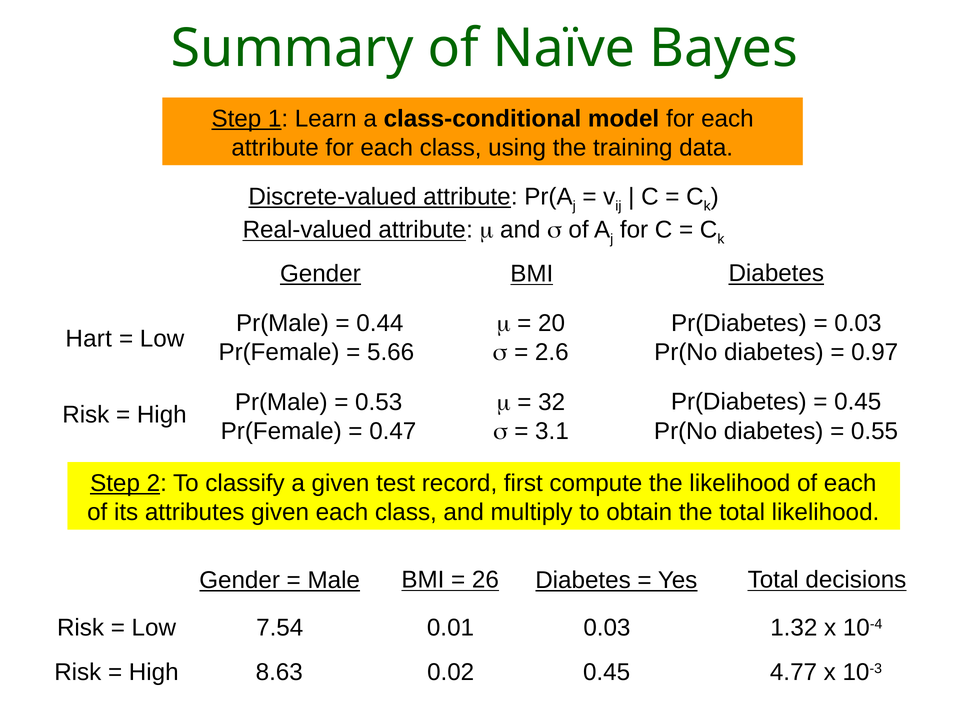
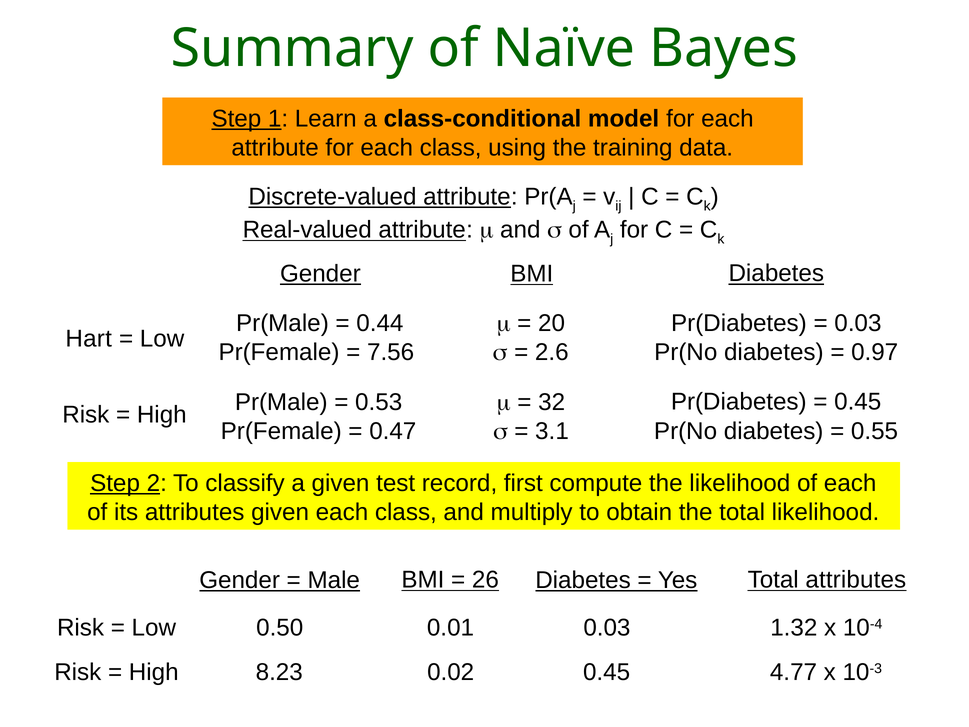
5.66: 5.66 -> 7.56
Total decisions: decisions -> attributes
7.54: 7.54 -> 0.50
8.63: 8.63 -> 8.23
